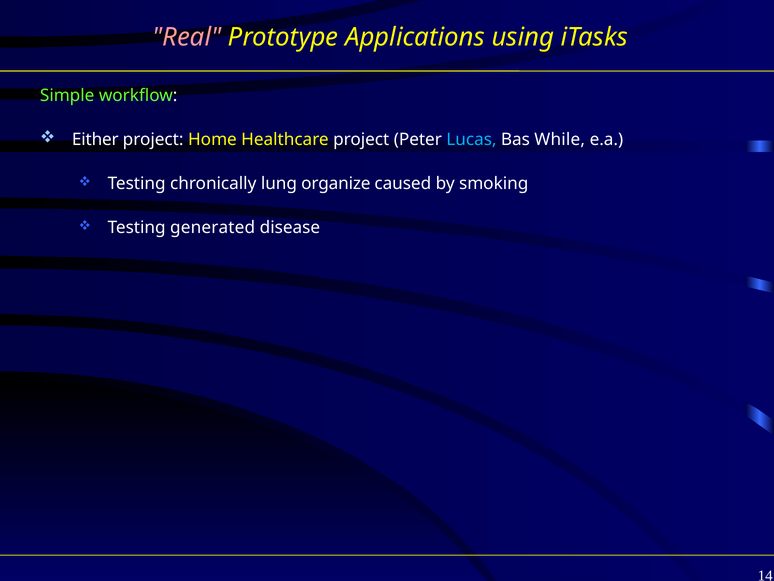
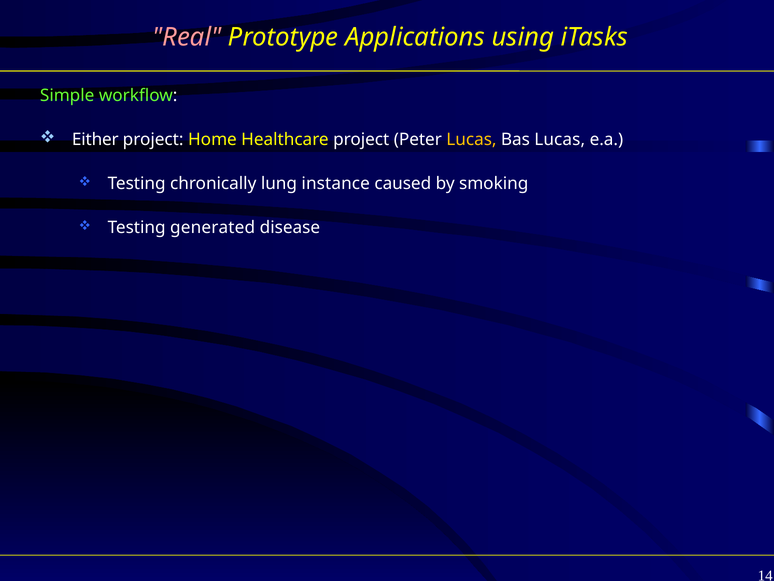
Lucas at (471, 140) colour: light blue -> yellow
Bas While: While -> Lucas
organize: organize -> instance
